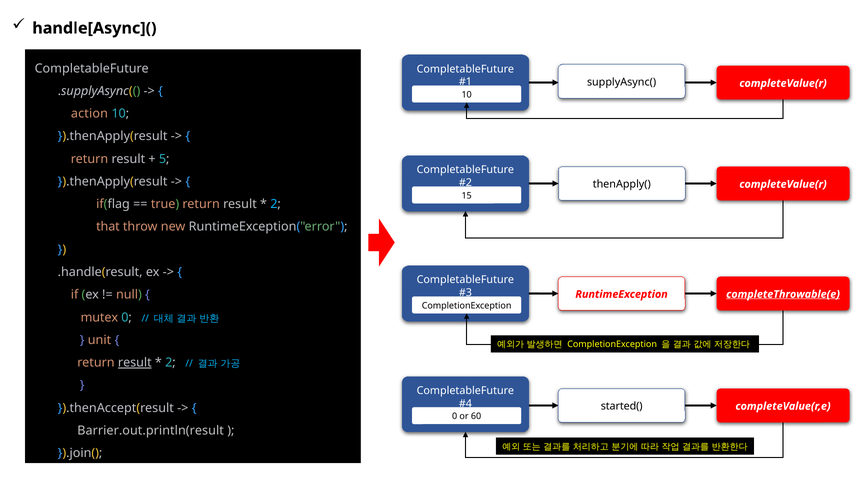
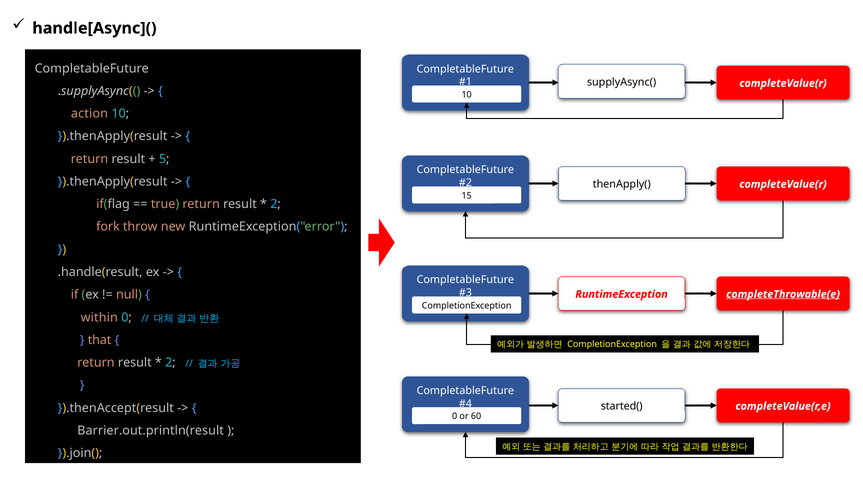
that: that -> fork
mutex: mutex -> within
unit: unit -> that
result at (135, 363) underline: present -> none
